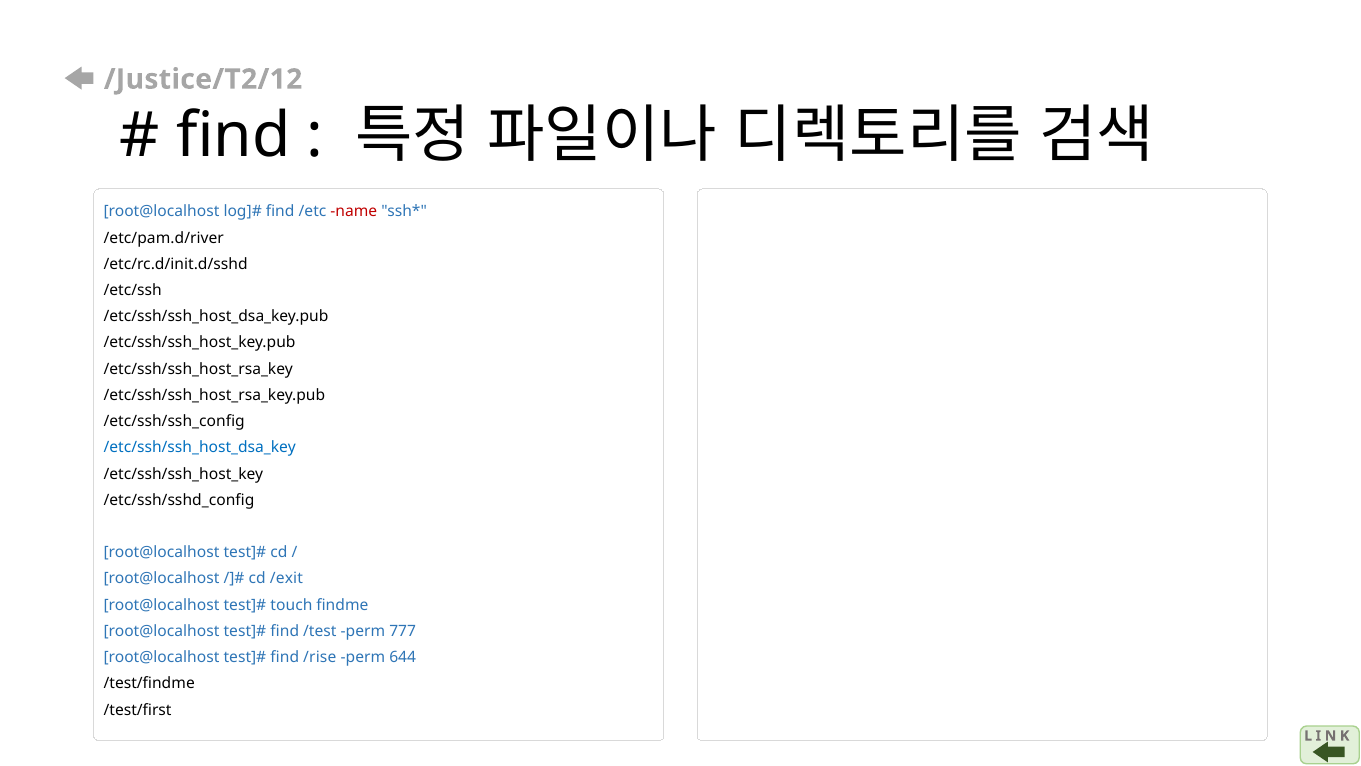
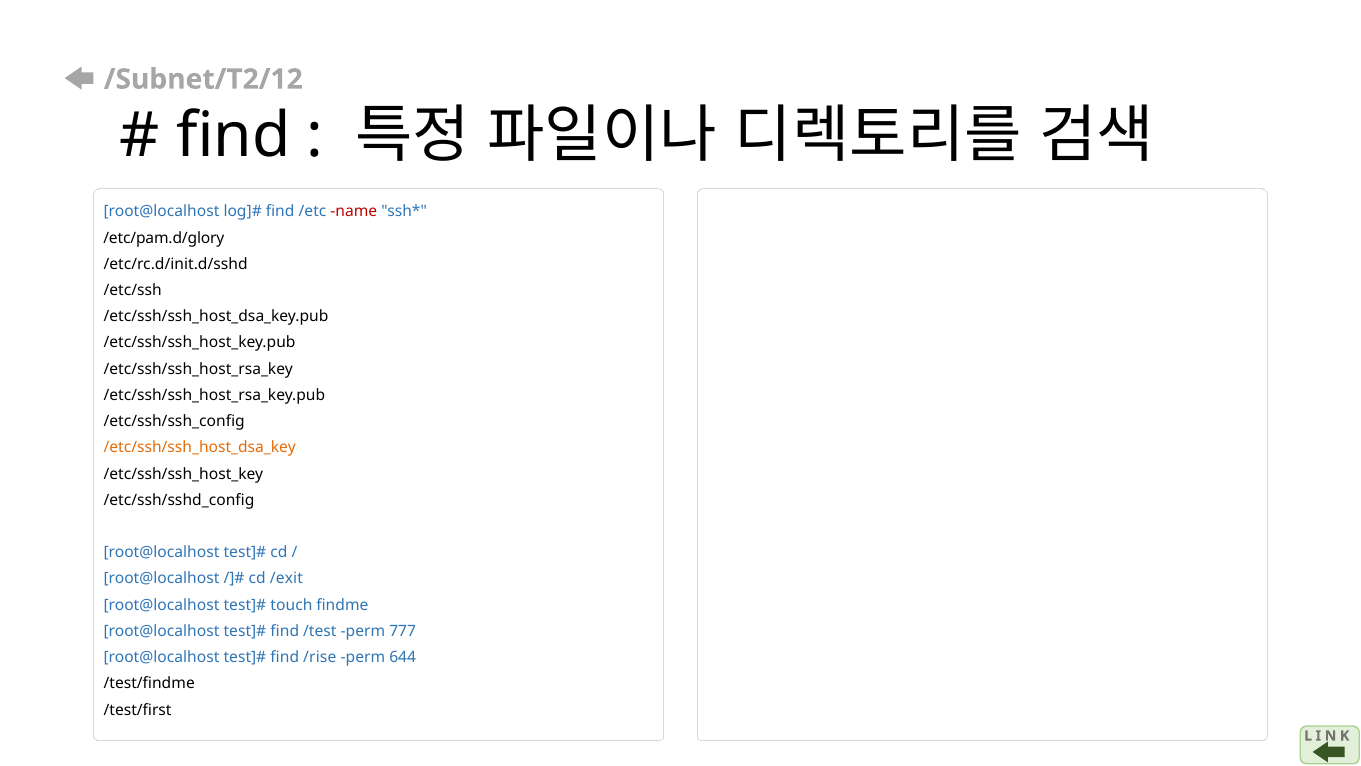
/Justice/T2/12: /Justice/T2/12 -> /Subnet/T2/12
/etc/pam.d/river: /etc/pam.d/river -> /etc/pam.d/glory
/etc/ssh/ssh_host_dsa_key colour: blue -> orange
